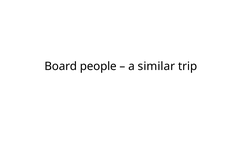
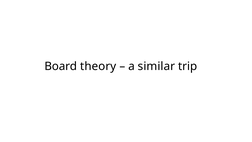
people: people -> theory
